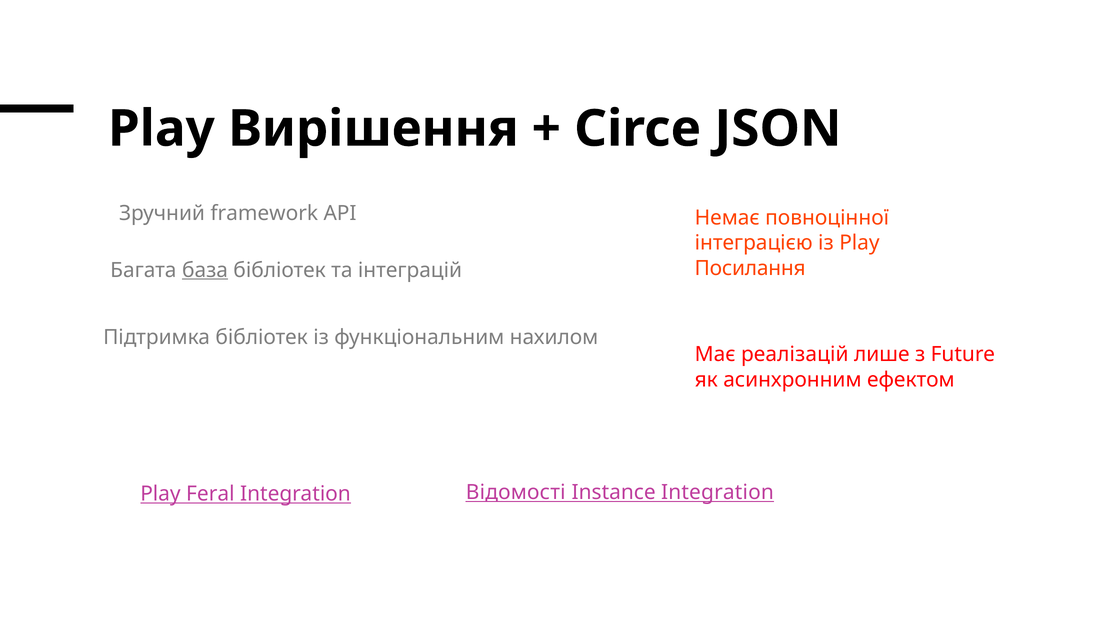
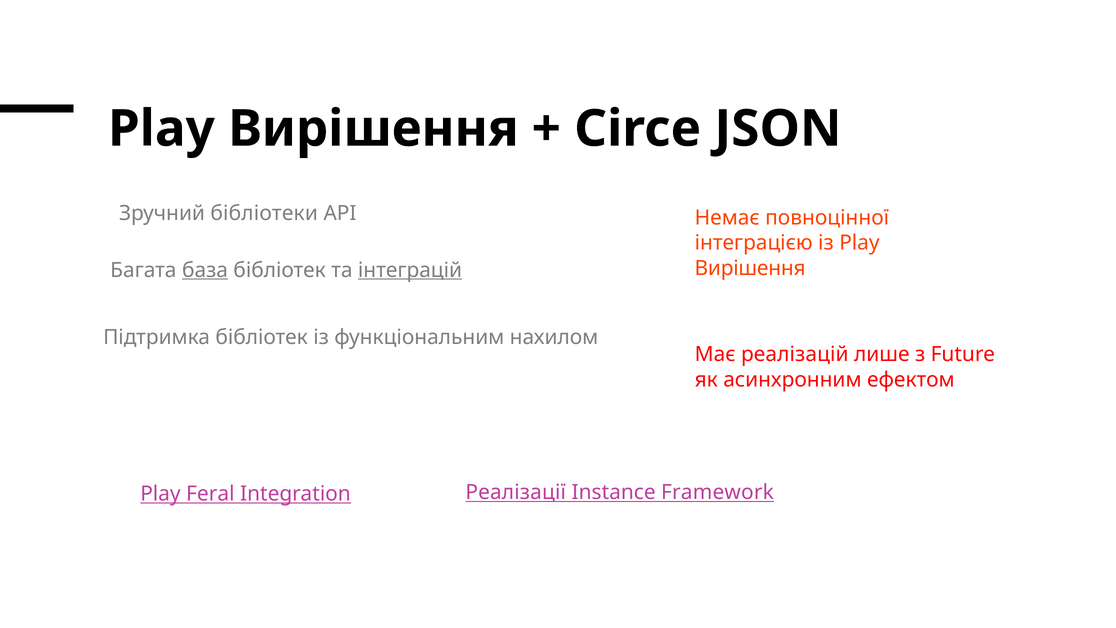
framework: framework -> бібліотеки
Посилання at (750, 268): Посилання -> Вирішення
інтеграцій underline: none -> present
Відомості: Відомості -> Реалізації
Instance Integration: Integration -> Framework
